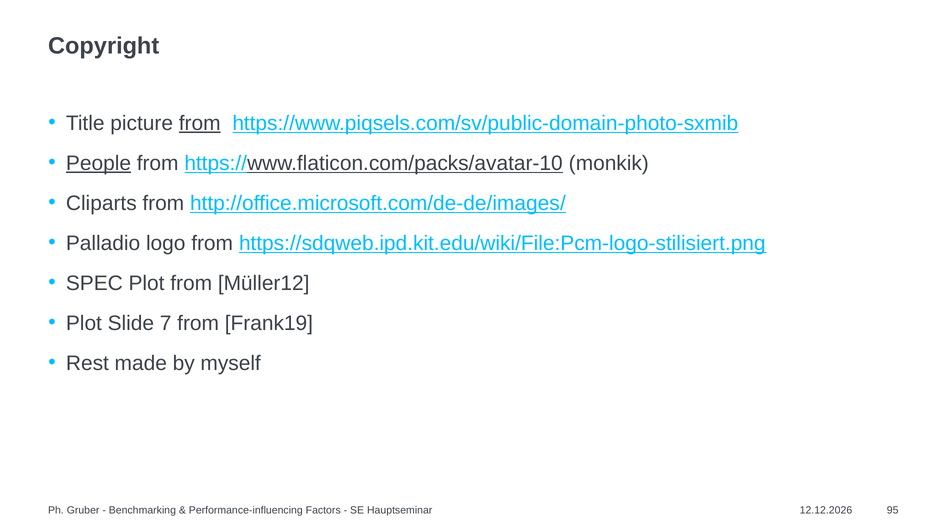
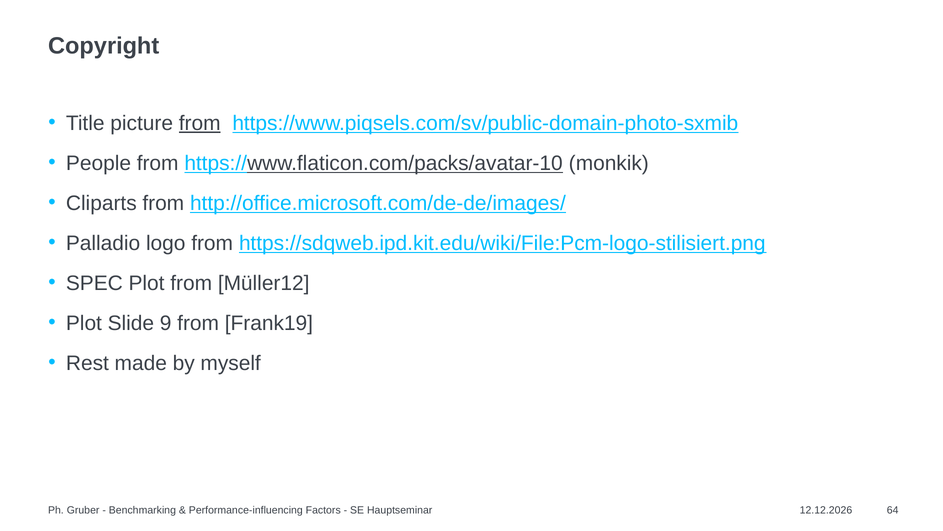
People underline: present -> none
7: 7 -> 9
95: 95 -> 64
